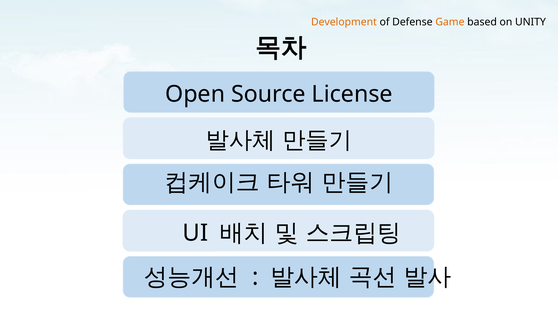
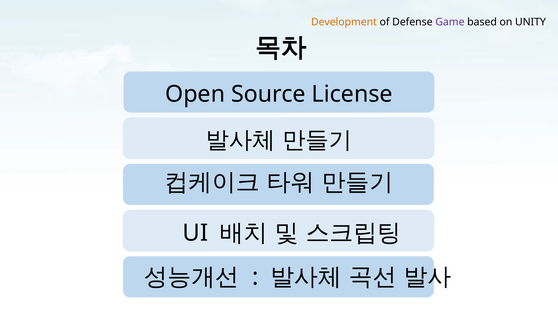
Game colour: orange -> purple
